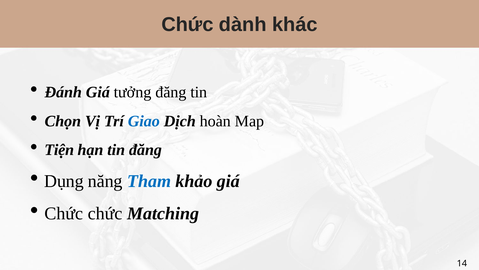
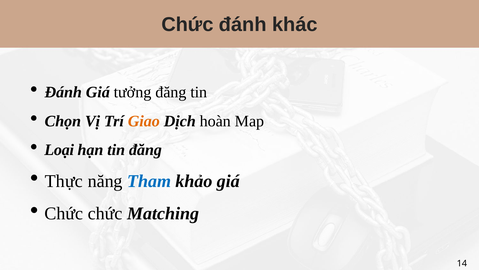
Chức dành: dành -> đánh
Giao colour: blue -> orange
Tiện: Tiện -> Loại
Dụng: Dụng -> Thực
